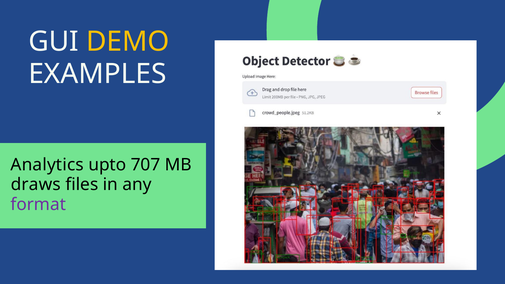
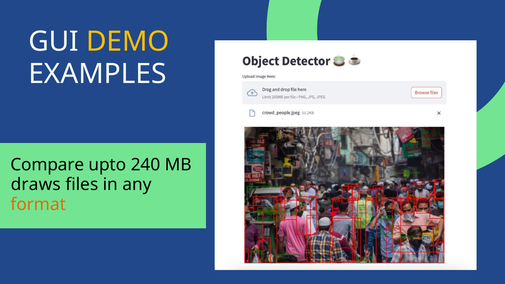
Analytics: Analytics -> Compare
707: 707 -> 240
format colour: purple -> orange
